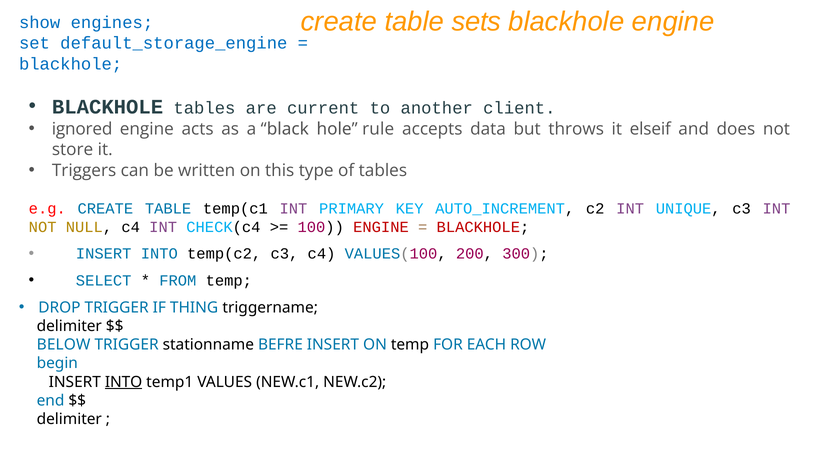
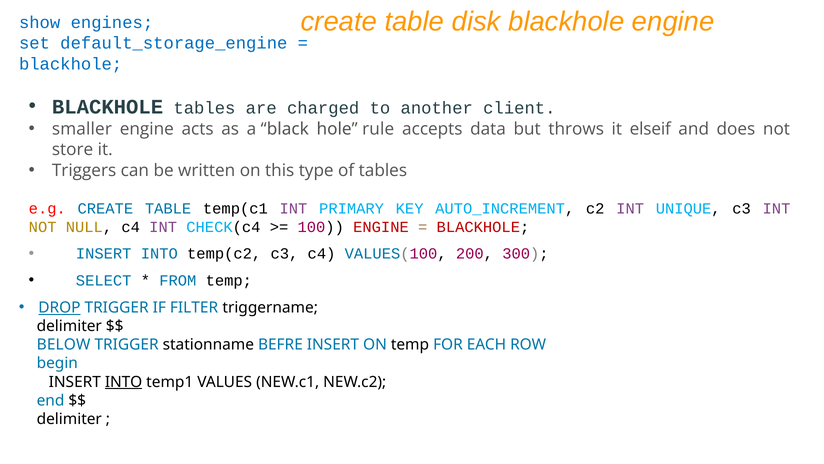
sets: sets -> disk
current: current -> charged
ignored: ignored -> smaller
DROP underline: none -> present
THING: THING -> FILTER
